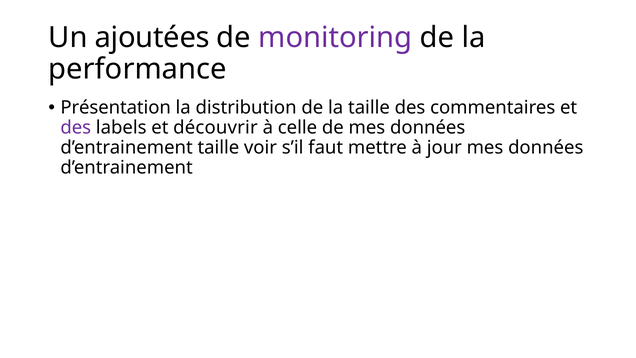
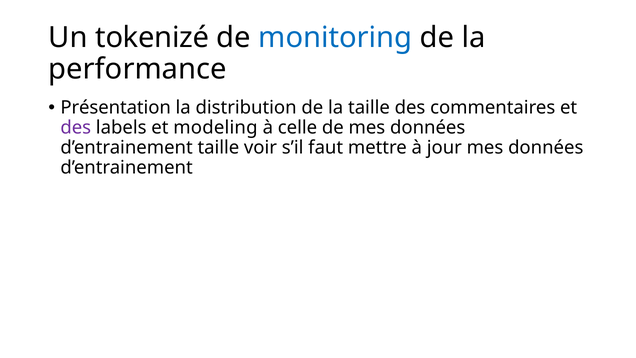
ajoutées: ajoutées -> tokenizé
monitoring colour: purple -> blue
découvrir: découvrir -> modeling
